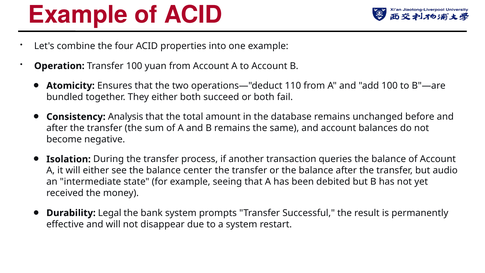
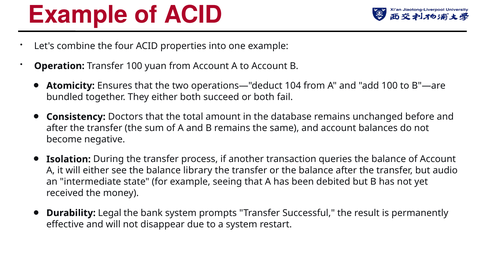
110: 110 -> 104
Analysis: Analysis -> Doctors
center: center -> library
